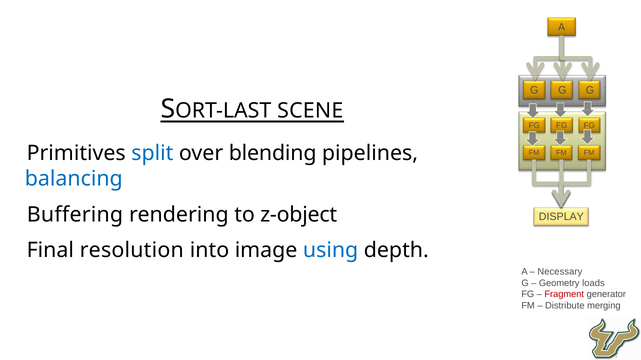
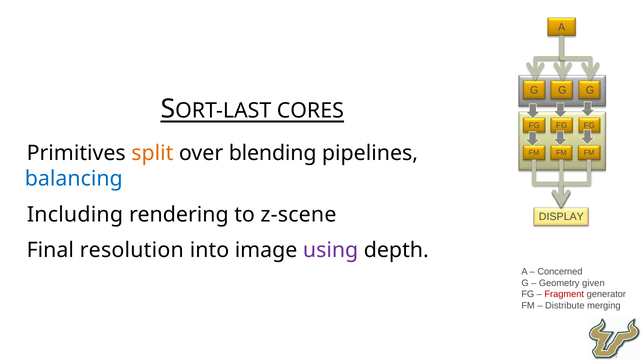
SCENE: SCENE -> CORES
split colour: blue -> orange
Buffering: Buffering -> Including
z-object: z-object -> z-scene
using colour: blue -> purple
Necessary: Necessary -> Concerned
loads: loads -> given
